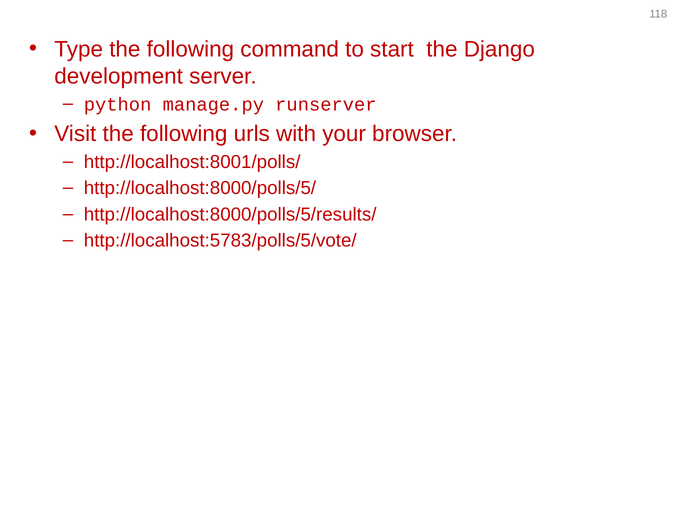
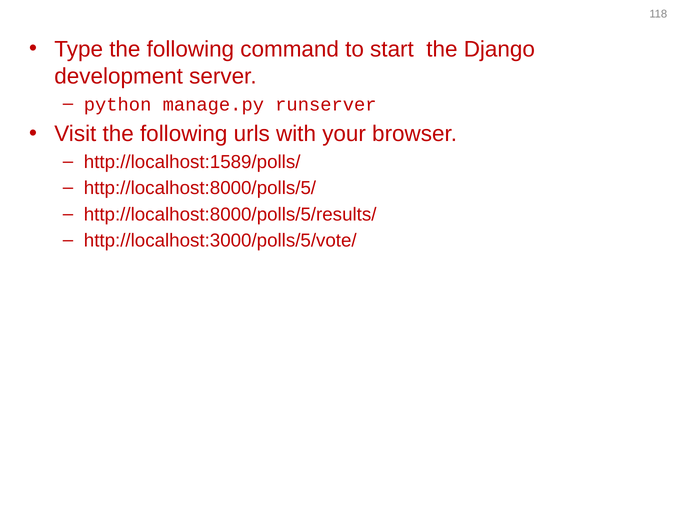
http://localhost:8001/polls/: http://localhost:8001/polls/ -> http://localhost:1589/polls/
http://localhost:5783/polls/5/vote/: http://localhost:5783/polls/5/vote/ -> http://localhost:3000/polls/5/vote/
